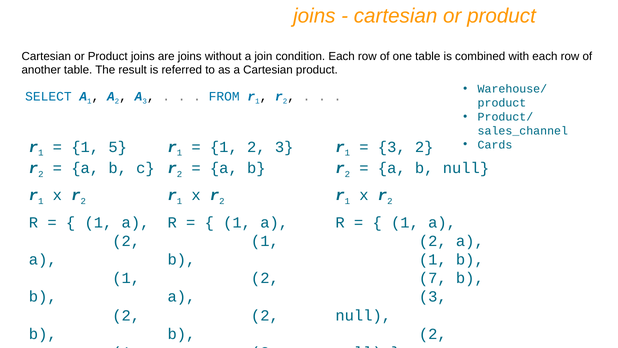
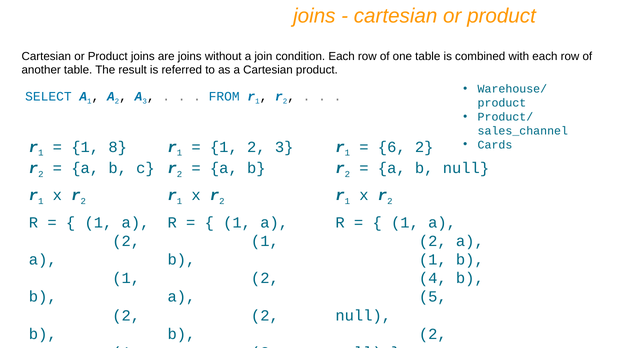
5: 5 -> 8
3 at (392, 147): 3 -> 6
7 at (433, 278): 7 -> 4
3 at (433, 297): 3 -> 5
